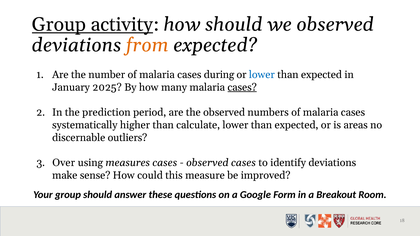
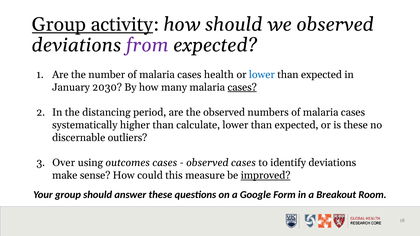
from colour: orange -> purple
during: during -> health
2025: 2025 -> 2030
prediction: prediction -> distancing
is areas: areas -> these
measures: measures -> outcomes
improved underline: none -> present
